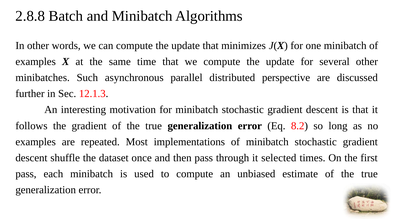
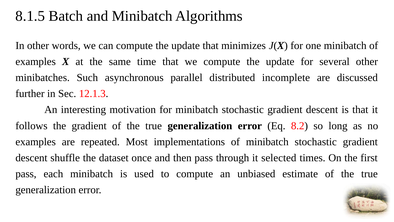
2.8.8: 2.8.8 -> 8.1.5
perspective: perspective -> incomplete
